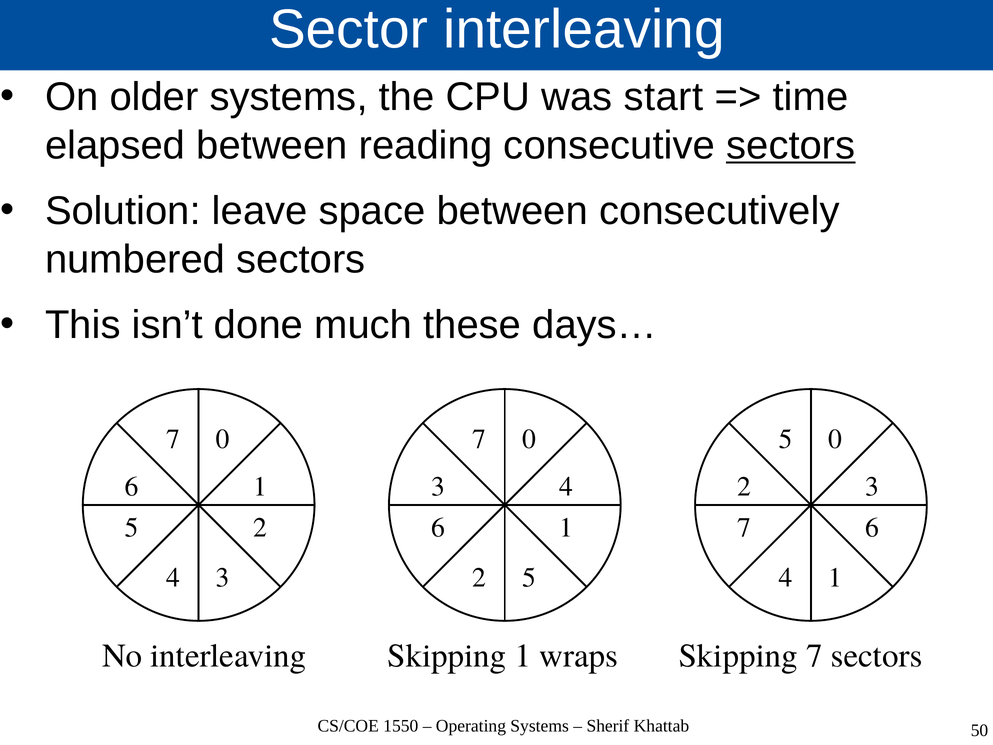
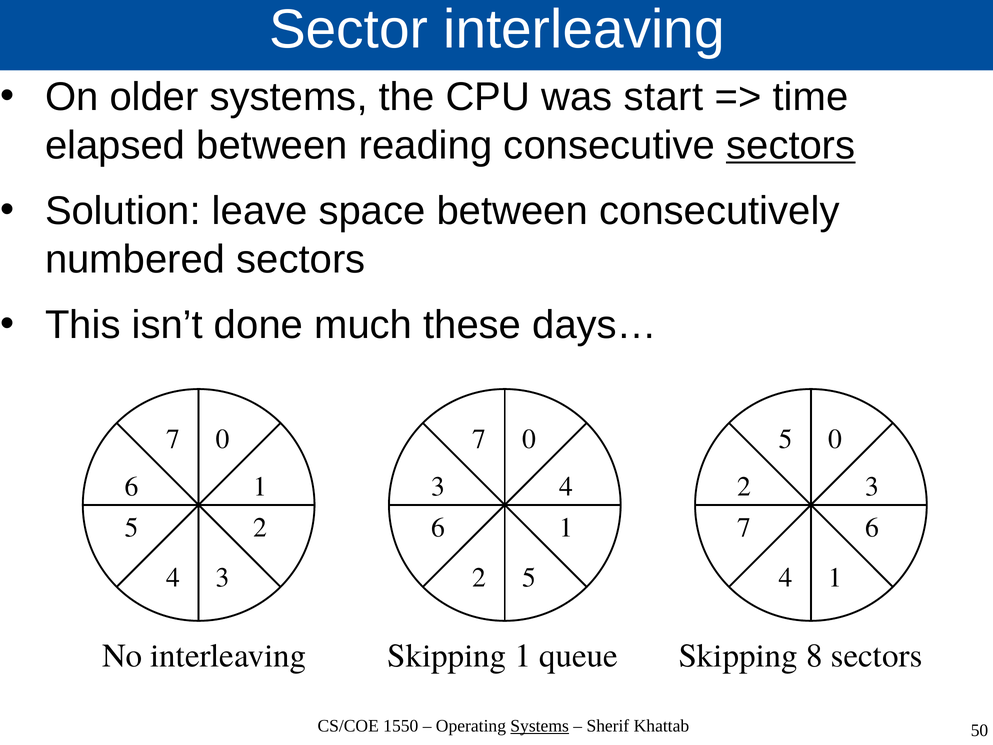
wraps: wraps -> queue
Skipping 7: 7 -> 8
Systems at (540, 726) underline: none -> present
